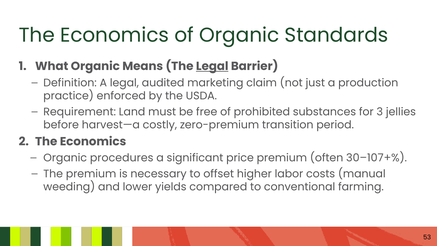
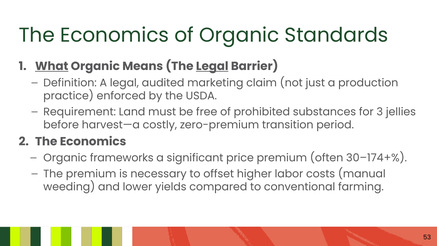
What underline: none -> present
procedures: procedures -> frameworks
30–107+%: 30–107+% -> 30–174+%
